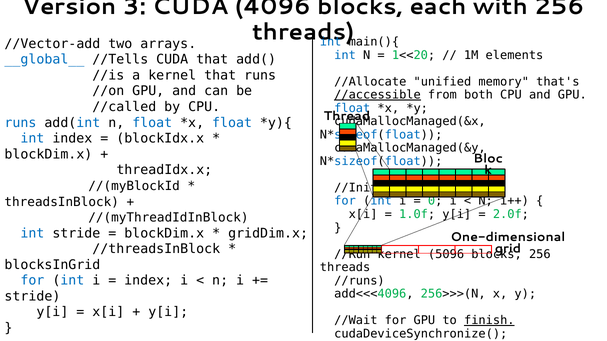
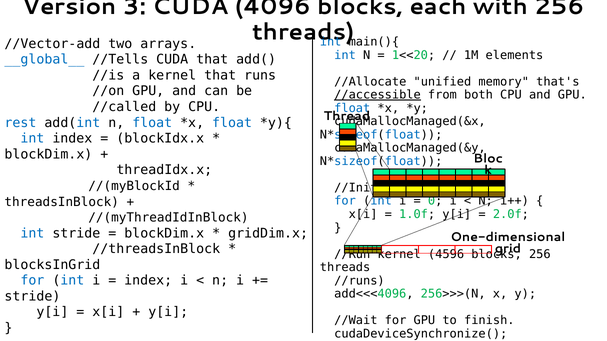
runs at (20, 123): runs -> rest
5096: 5096 -> 4596
finish underline: present -> none
